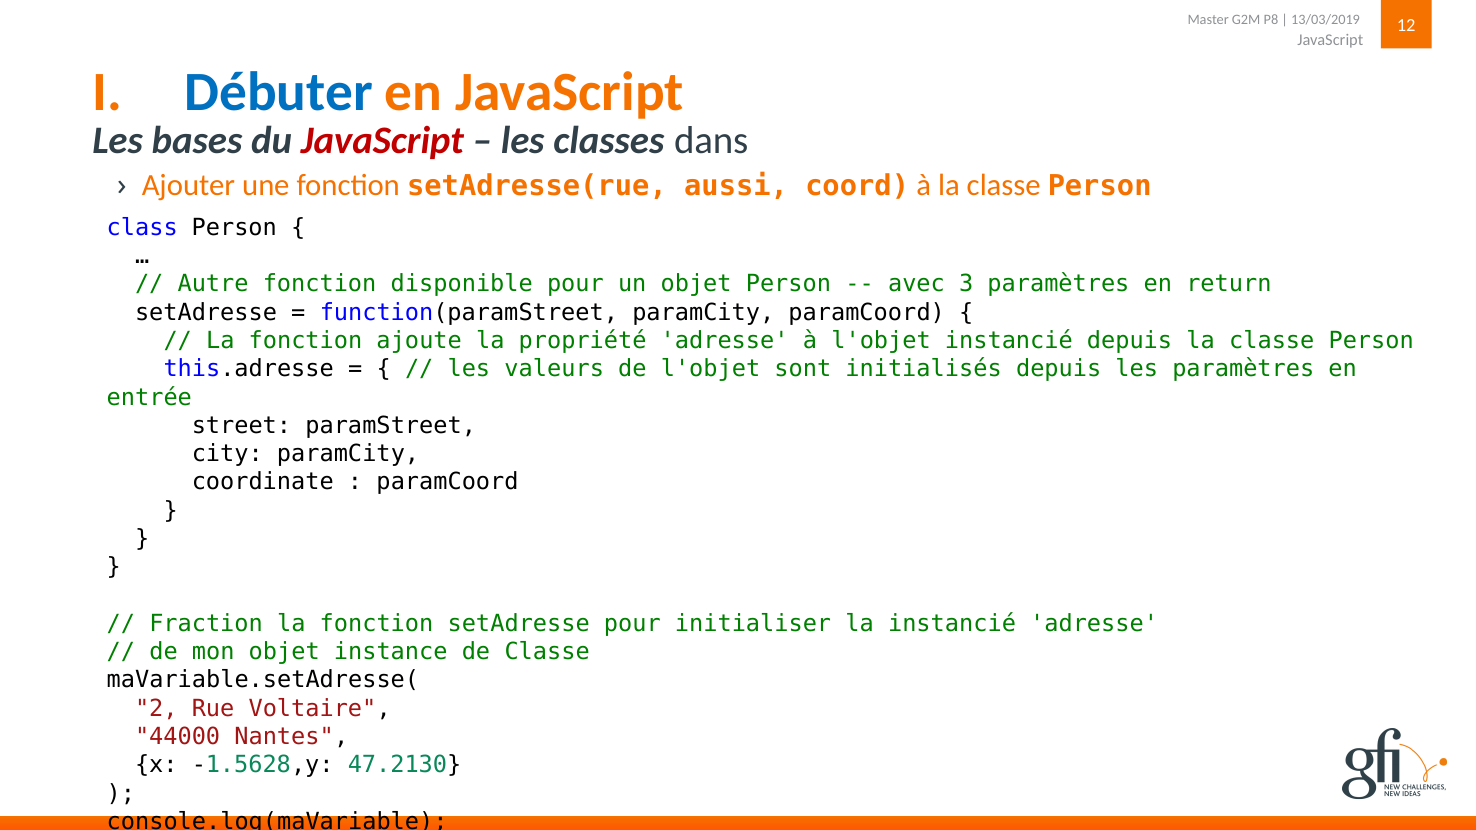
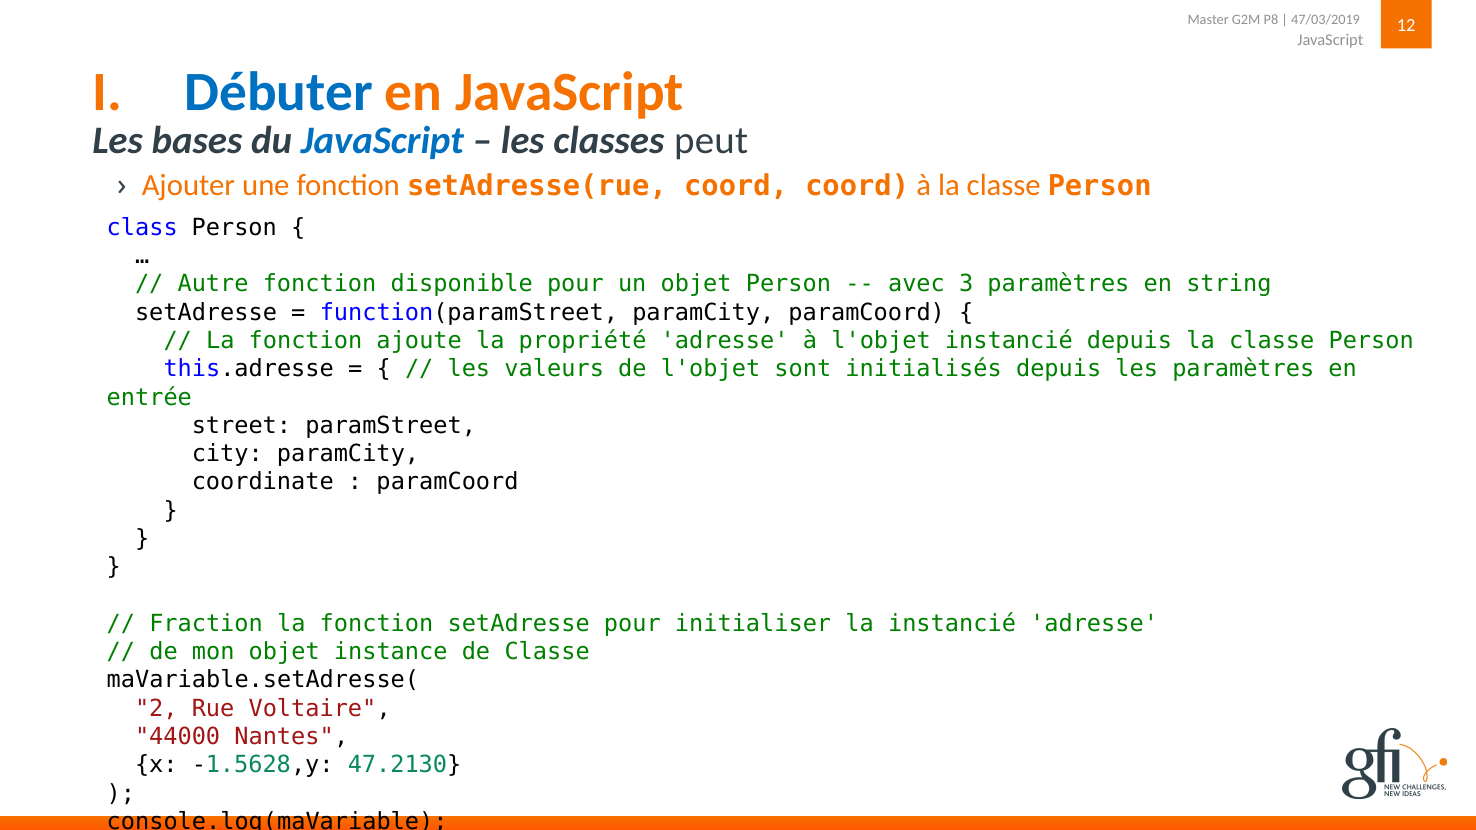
13/03/2019: 13/03/2019 -> 47/03/2019
JavaScript at (382, 141) colour: red -> blue
dans: dans -> peut
setAdresse(rue aussi: aussi -> coord
return: return -> string
